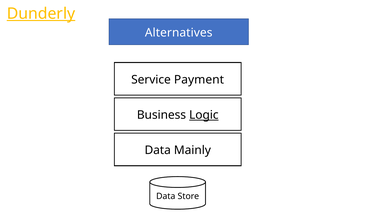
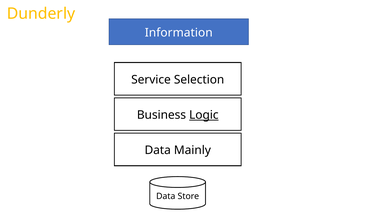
Dunderly underline: present -> none
Alternatives: Alternatives -> Information
Payment: Payment -> Selection
